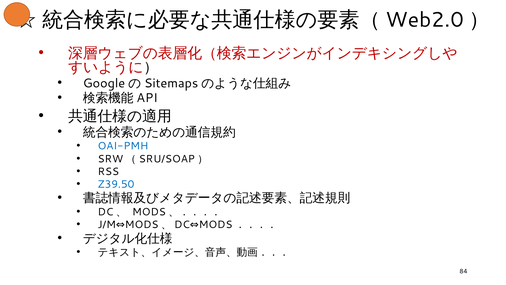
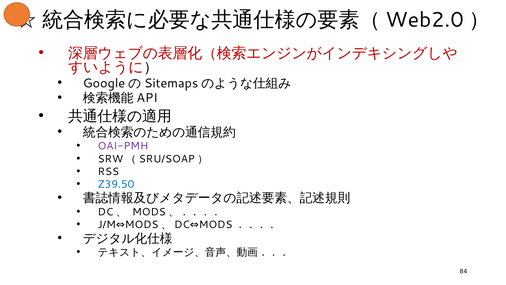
OAI-PMH colour: blue -> purple
